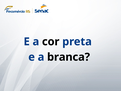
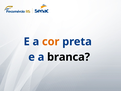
cor colour: black -> orange
